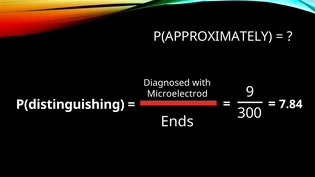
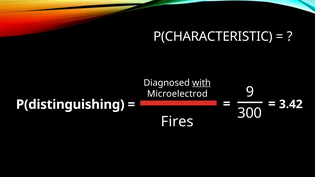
P(APPROXIMATELY: P(APPROXIMATELY -> P(CHARACTERISTIC
with underline: none -> present
7.84: 7.84 -> 3.42
Ends: Ends -> Fires
